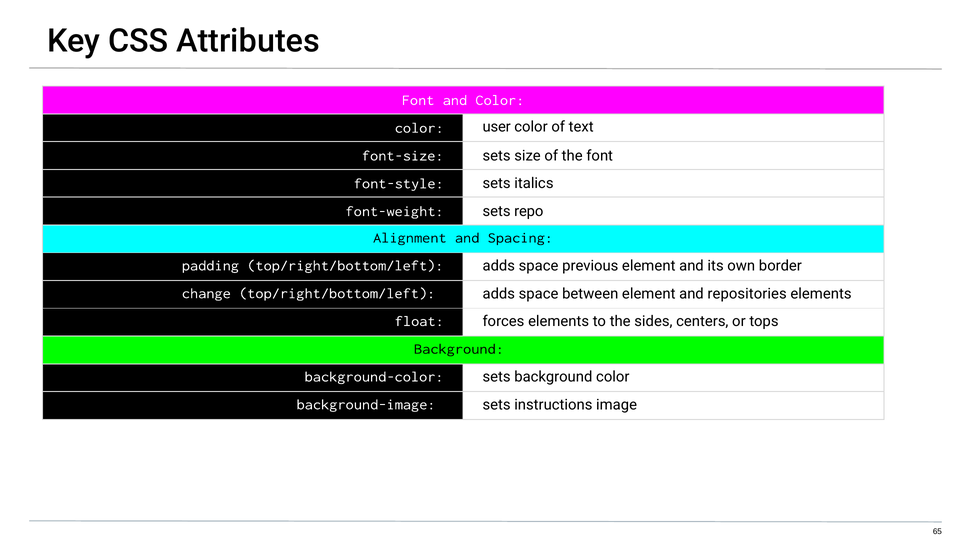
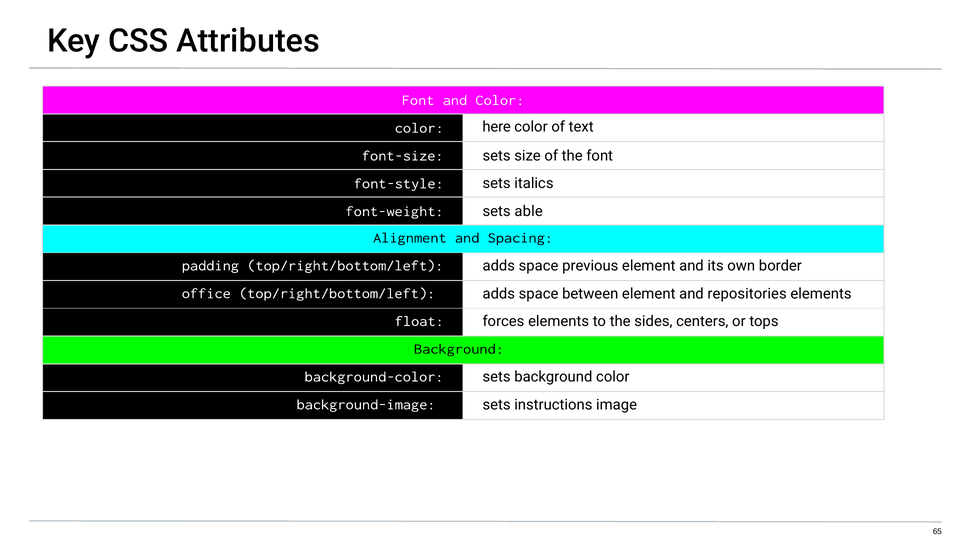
user: user -> here
repo: repo -> able
change: change -> office
